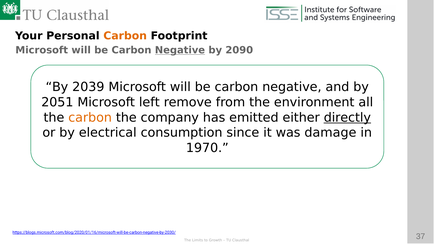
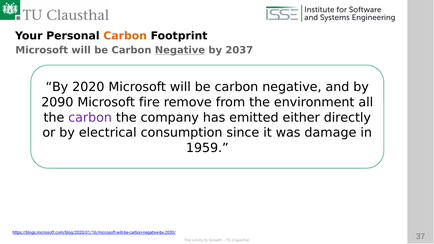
2090: 2090 -> 2037
2039: 2039 -> 2020
2051: 2051 -> 2090
left: left -> fire
carbon at (90, 118) colour: orange -> purple
directly underline: present -> none
1970: 1970 -> 1959
